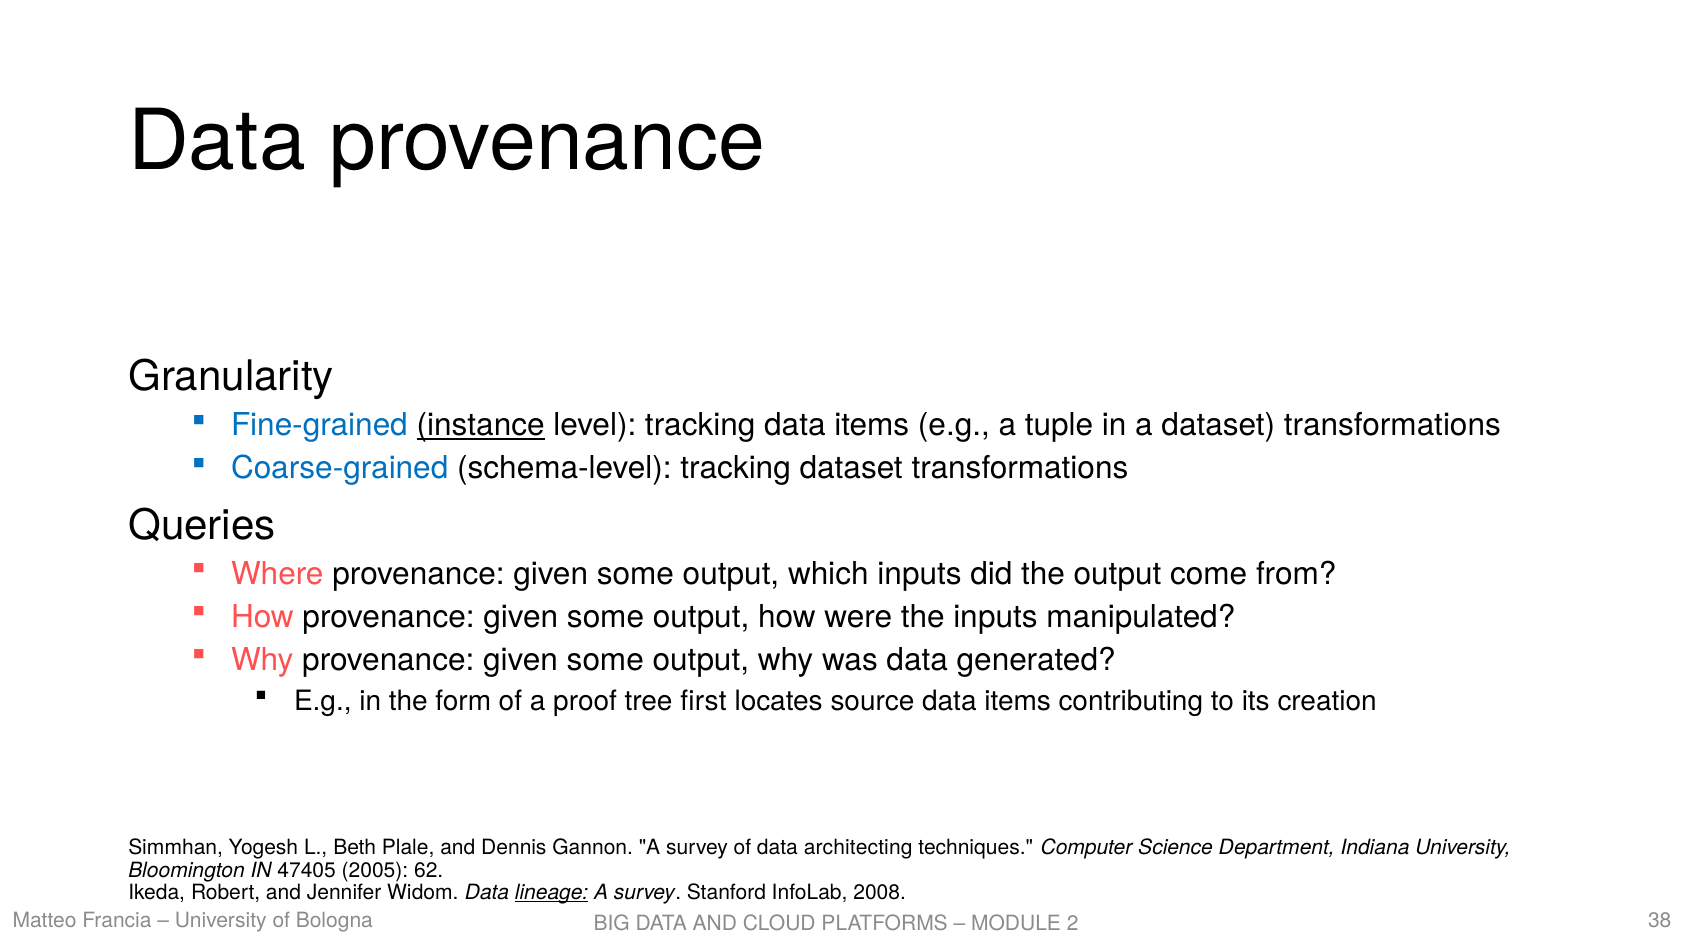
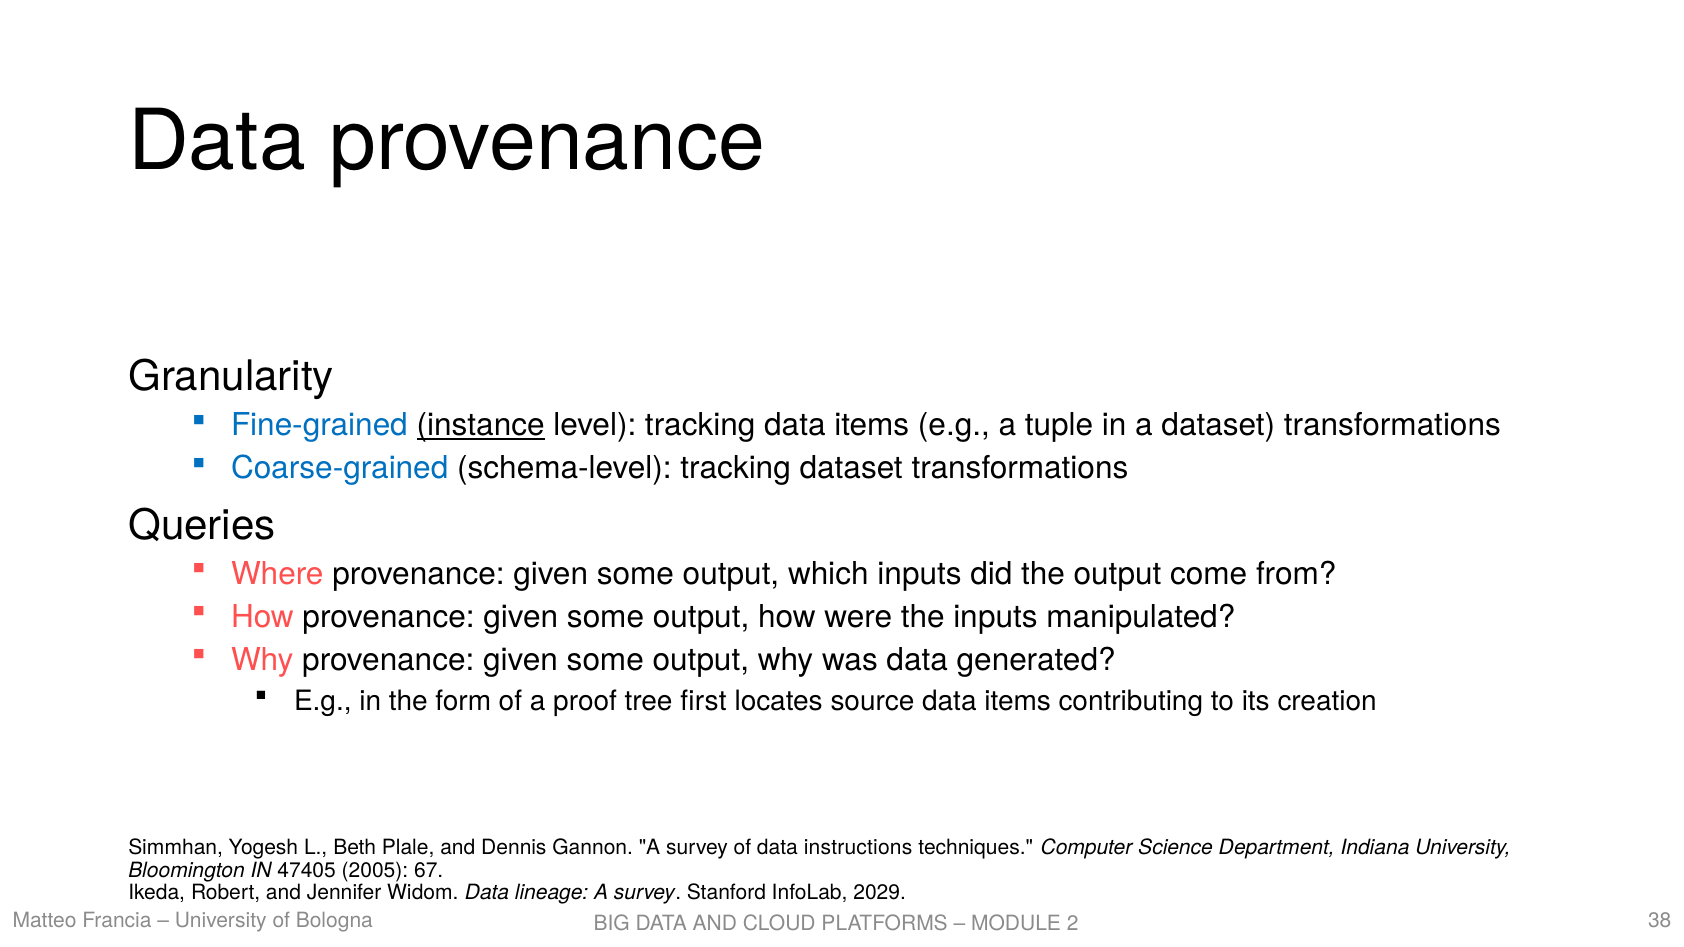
architecting: architecting -> instructions
62: 62 -> 67
lineage underline: present -> none
2008: 2008 -> 2029
